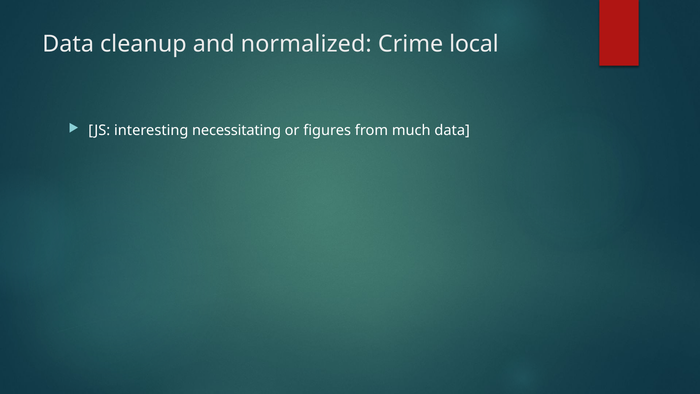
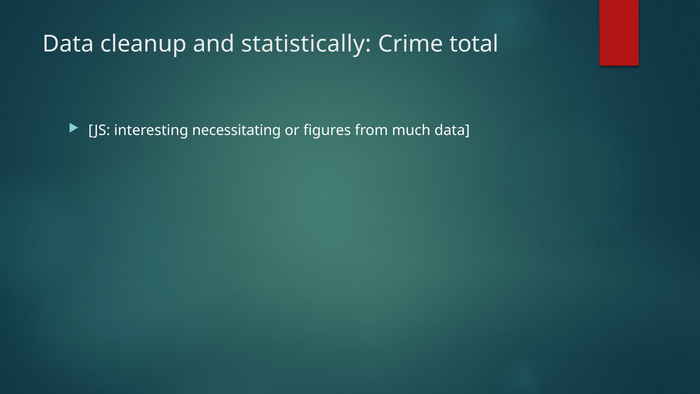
normalized: normalized -> statistically
local: local -> total
